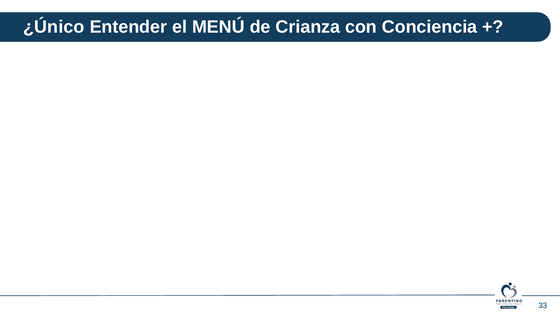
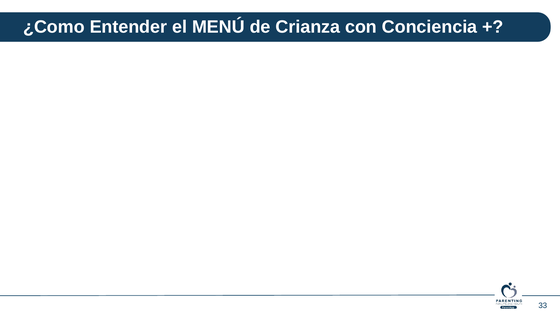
¿Único: ¿Único -> ¿Como
